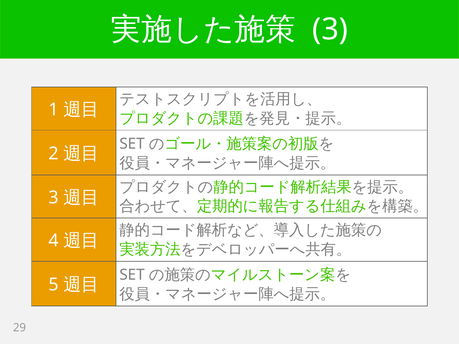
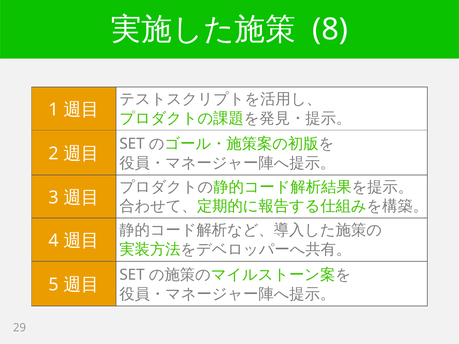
3 at (330, 29): 3 -> 8
